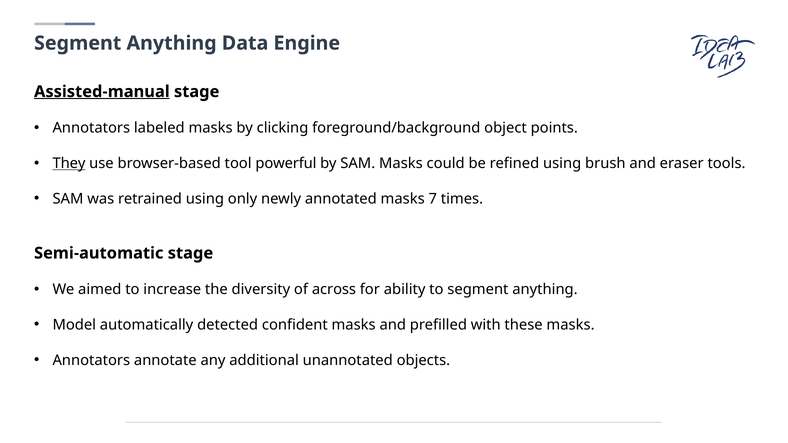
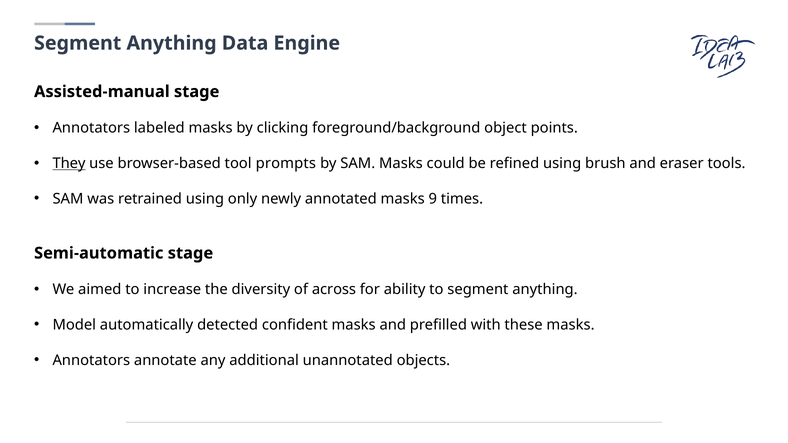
Assisted-manual underline: present -> none
powerful: powerful -> prompts
7: 7 -> 9
